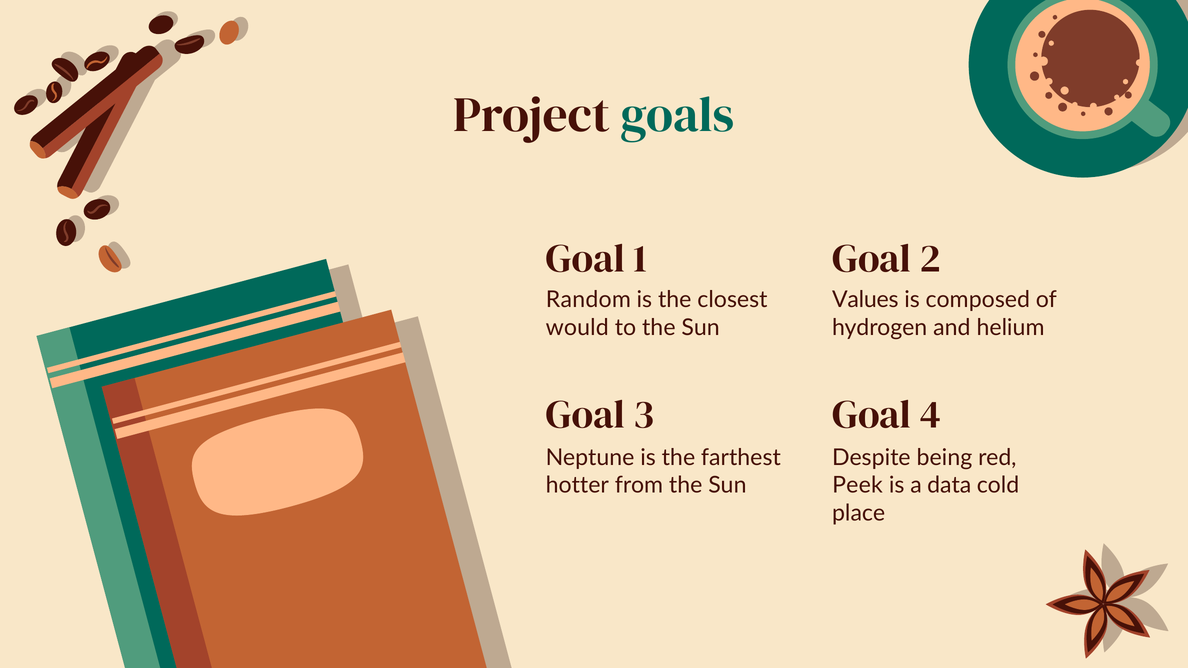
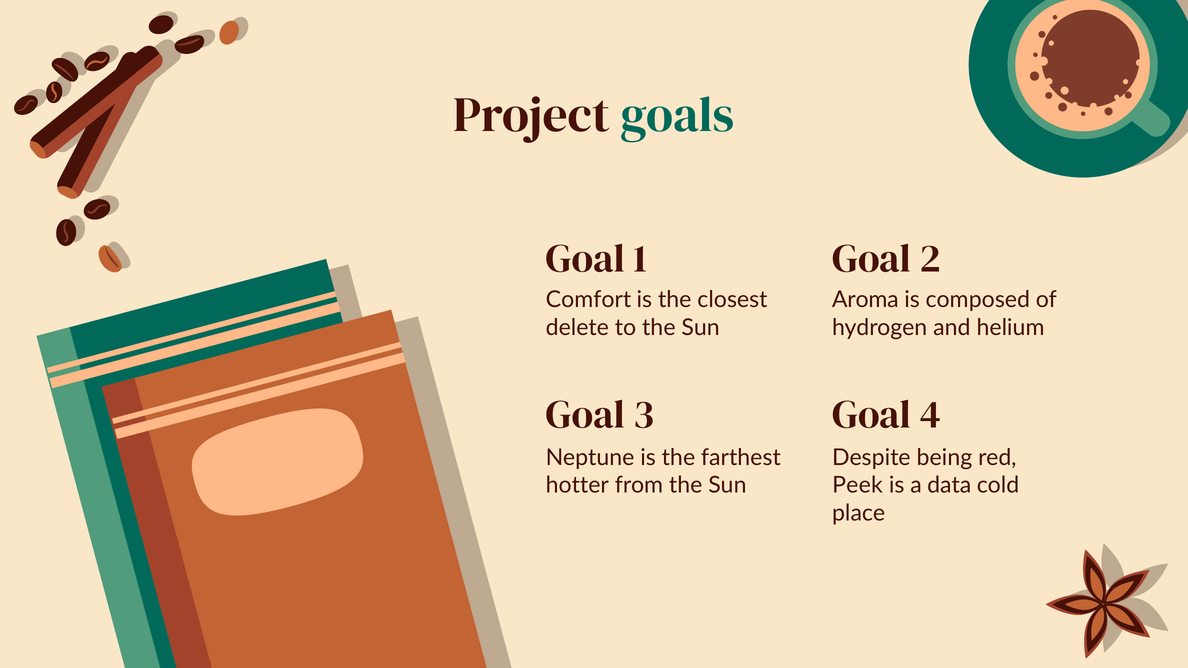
Random: Random -> Comfort
Values: Values -> Aroma
would: would -> delete
